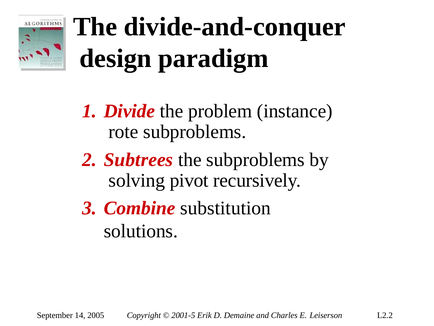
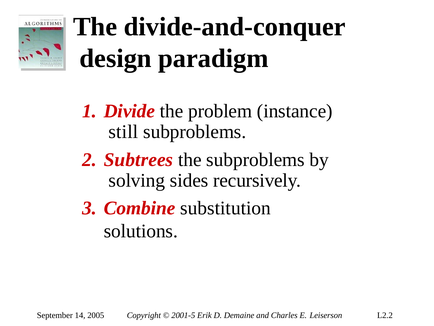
rote: rote -> still
pivot: pivot -> sides
